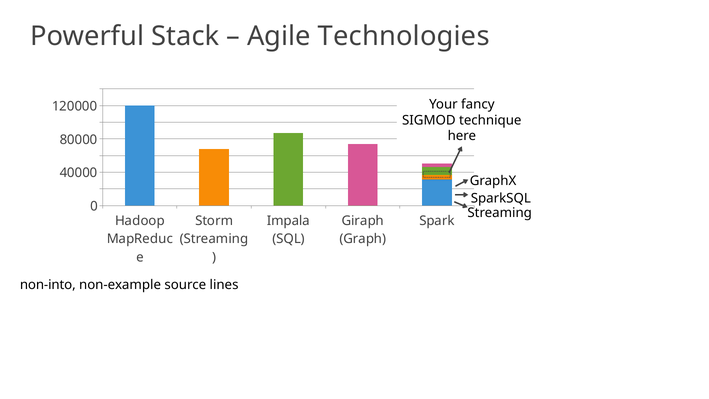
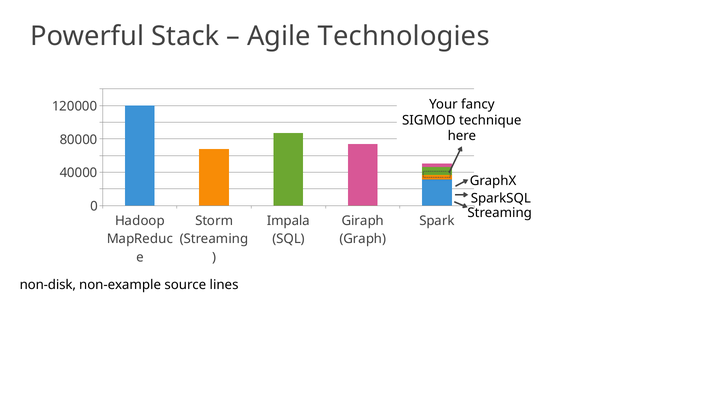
non-into: non-into -> non-disk
